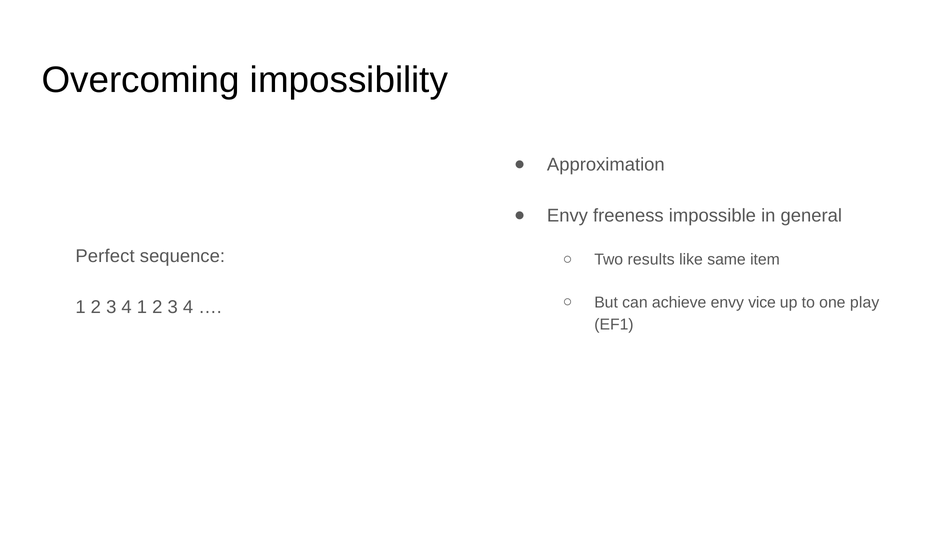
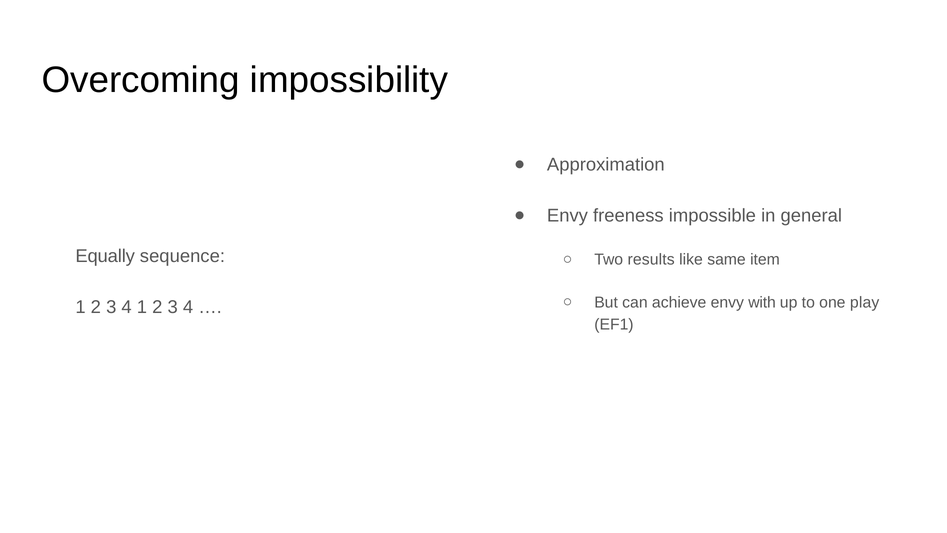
Perfect: Perfect -> Equally
vice: vice -> with
